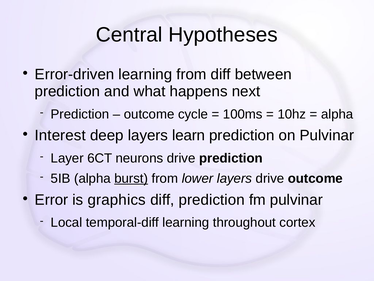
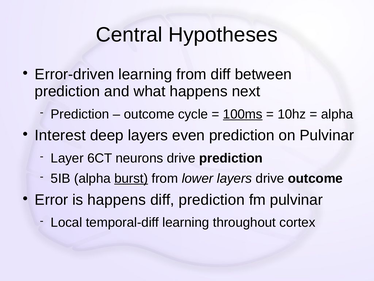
100ms underline: none -> present
learn: learn -> even
is graphics: graphics -> happens
